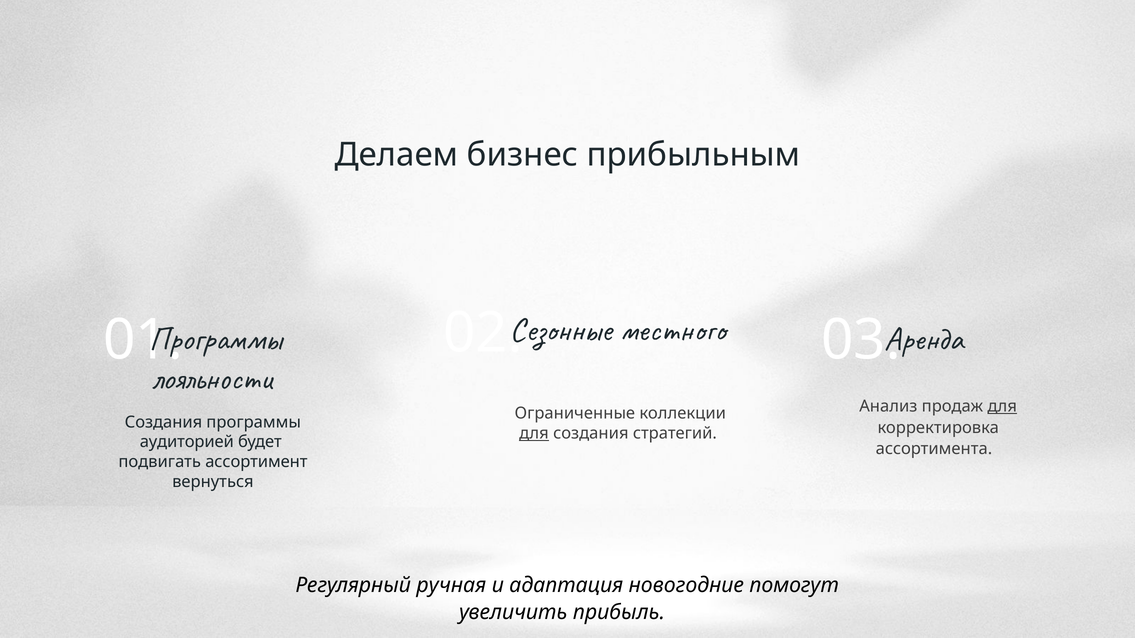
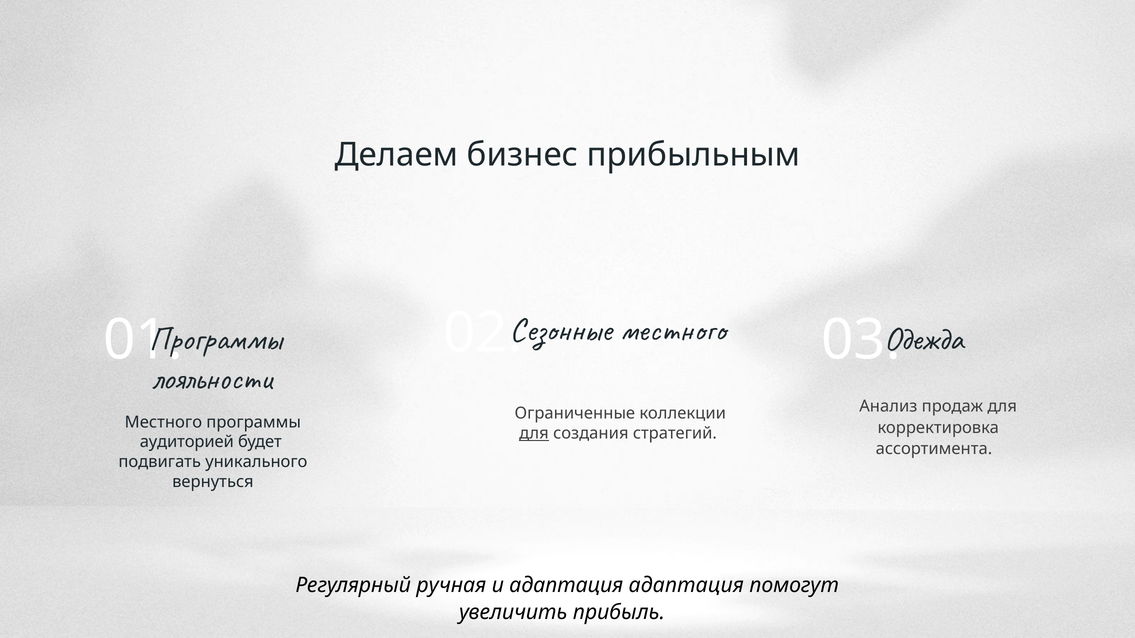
Аренда: Аренда -> Одежда
для at (1002, 407) underline: present -> none
Создания at (163, 422): Создания -> Местного
ассортимент: ассортимент -> уникального
адаптация новогодние: новогодние -> адаптация
